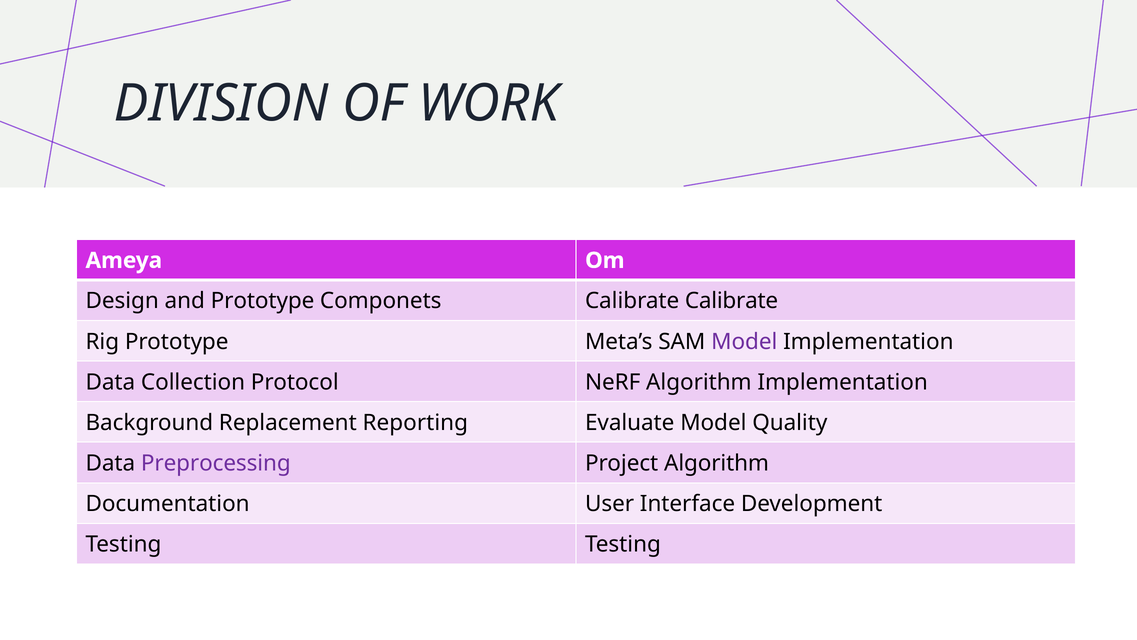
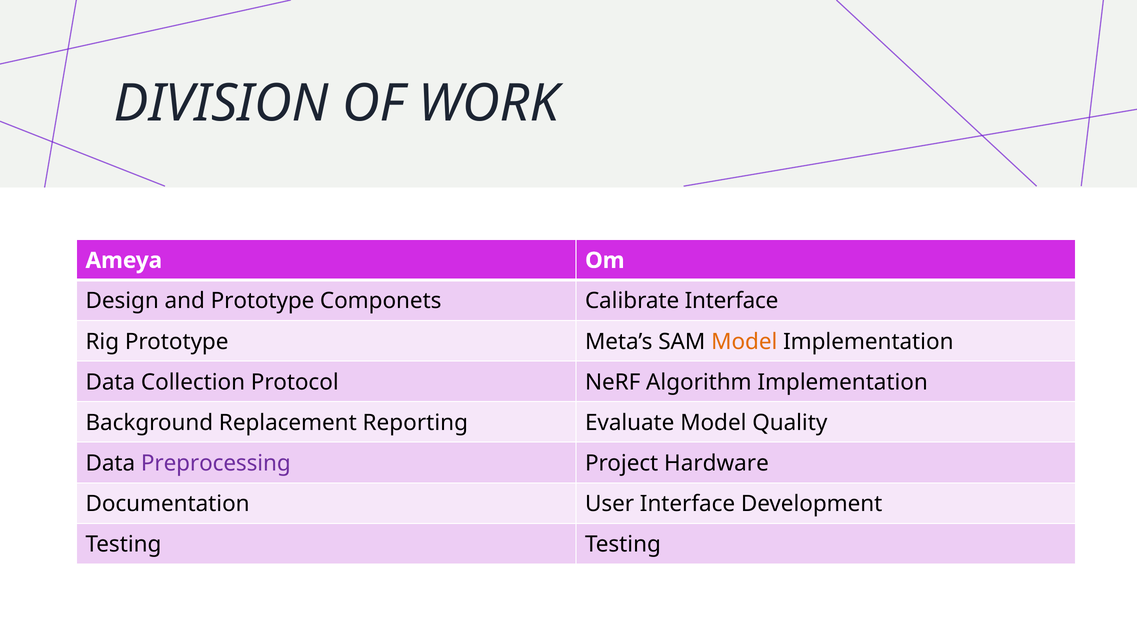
Calibrate Calibrate: Calibrate -> Interface
Model at (744, 341) colour: purple -> orange
Project Algorithm: Algorithm -> Hardware
